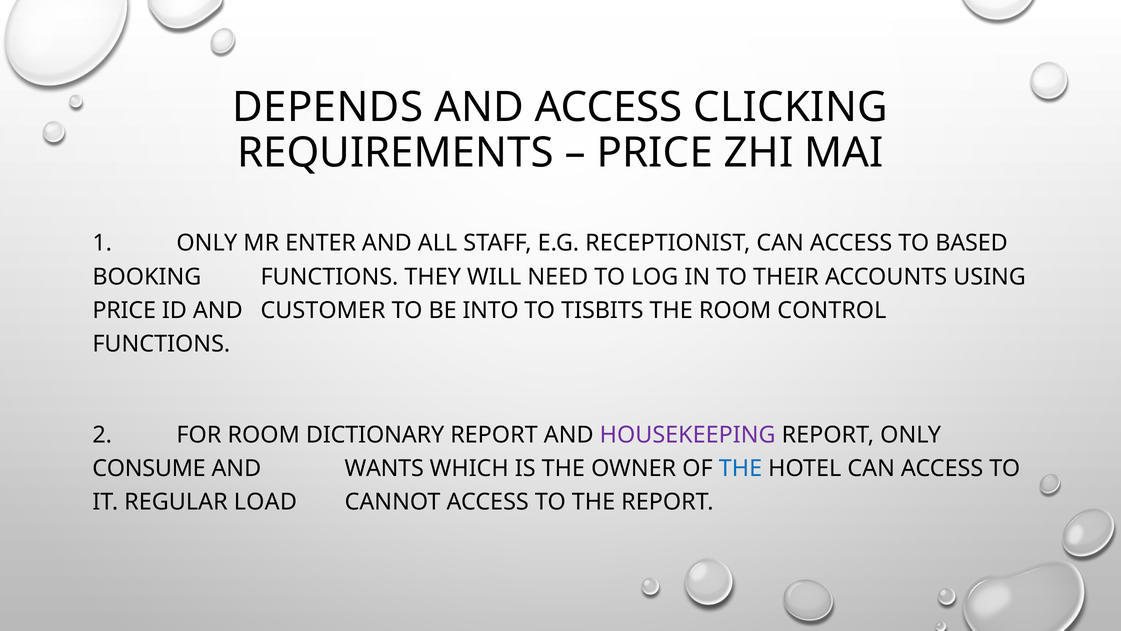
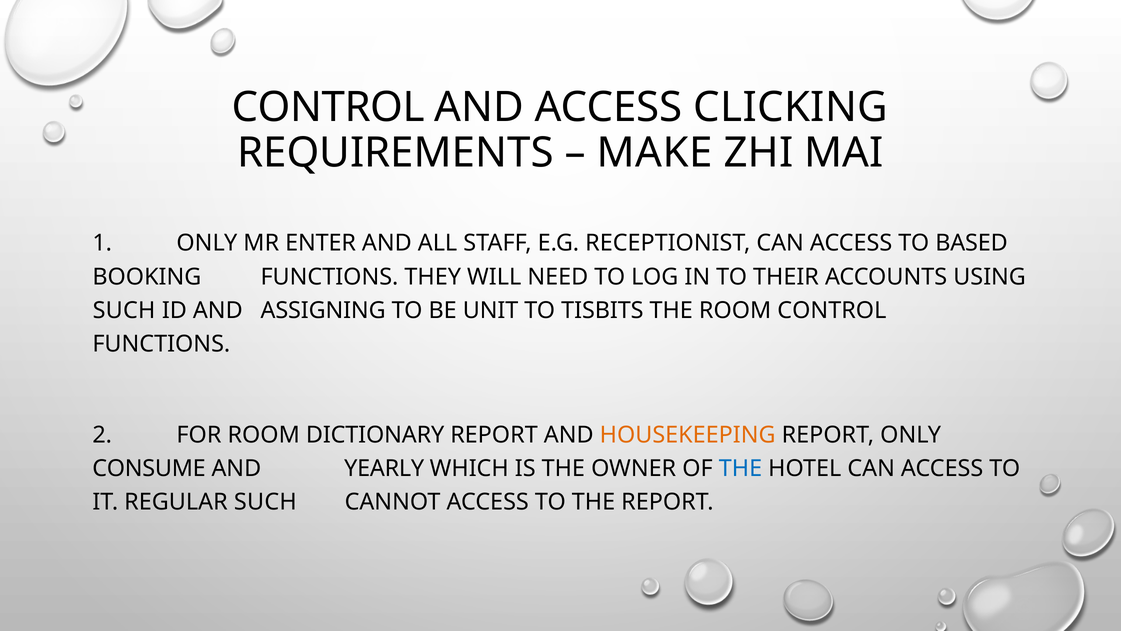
DEPENDS at (328, 107): DEPENDS -> CONTROL
PRICE at (655, 153): PRICE -> MAKE
PRICE at (124, 310): PRICE -> SUCH
CUSTOMER: CUSTOMER -> ASSIGNING
INTO: INTO -> UNIT
HOUSEKEEPING colour: purple -> orange
WANTS: WANTS -> YEARLY
REGULAR LOAD: LOAD -> SUCH
